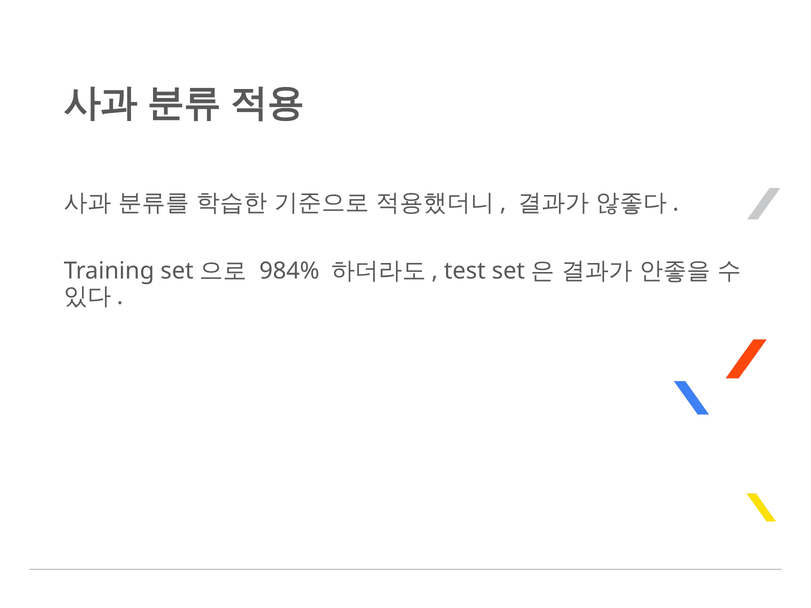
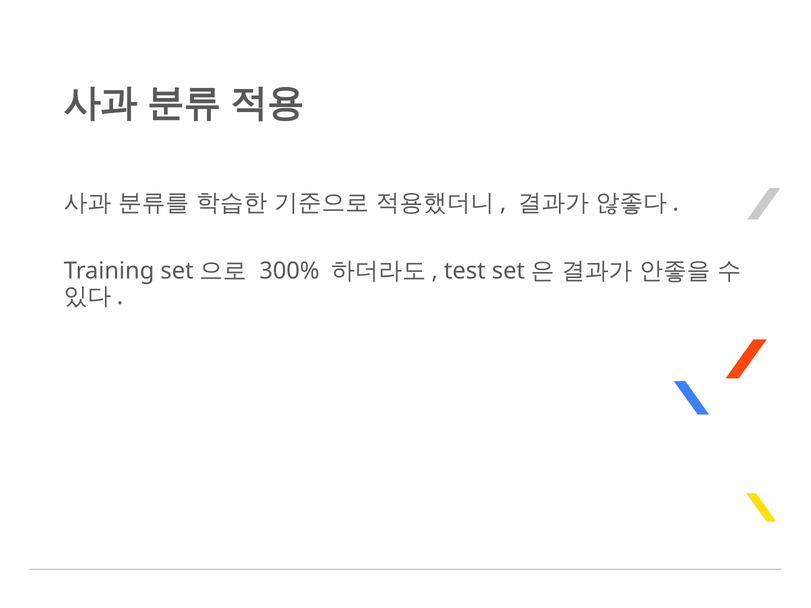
984%: 984% -> 300%
